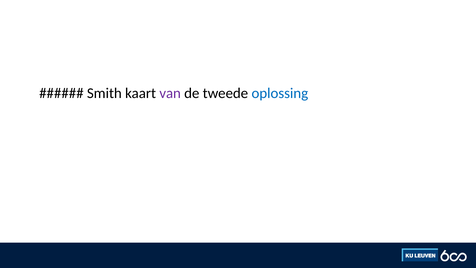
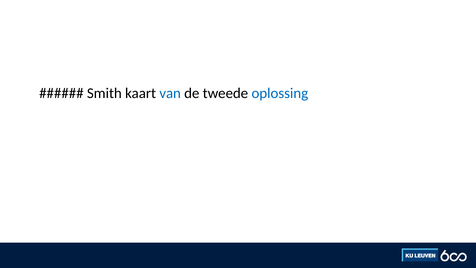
van colour: purple -> blue
